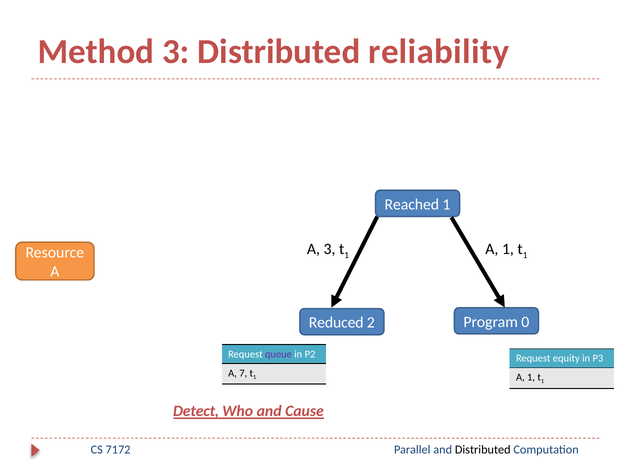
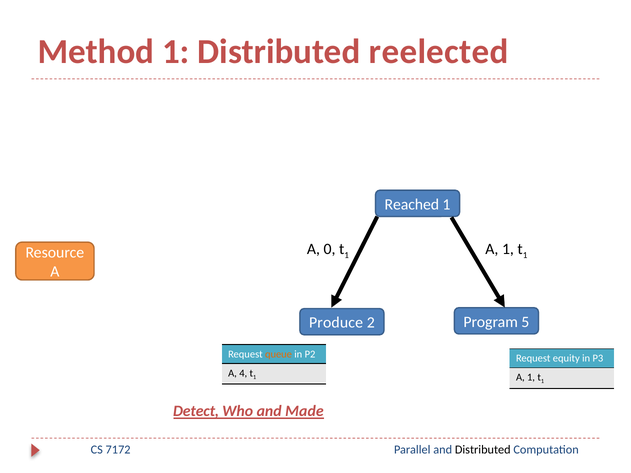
Method 3: 3 -> 1
reliability: reliability -> reelected
A 3: 3 -> 0
Reduced: Reduced -> Produce
0: 0 -> 5
queue colour: purple -> orange
7: 7 -> 4
Cause: Cause -> Made
